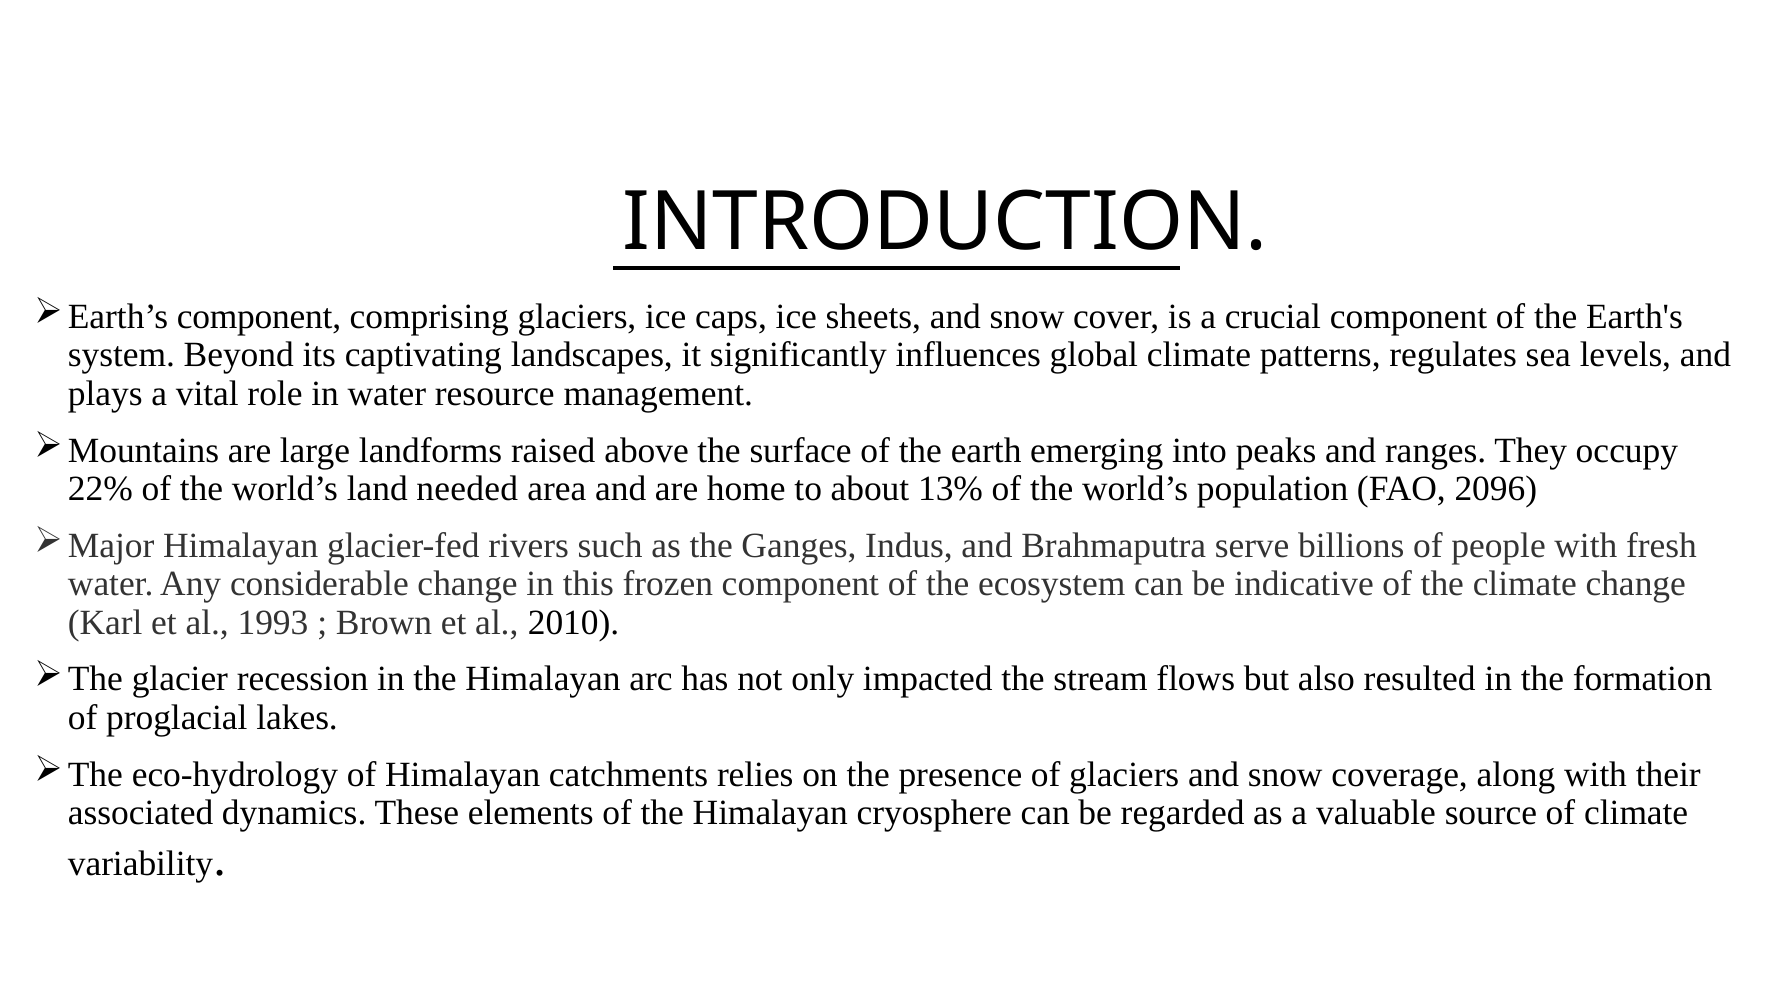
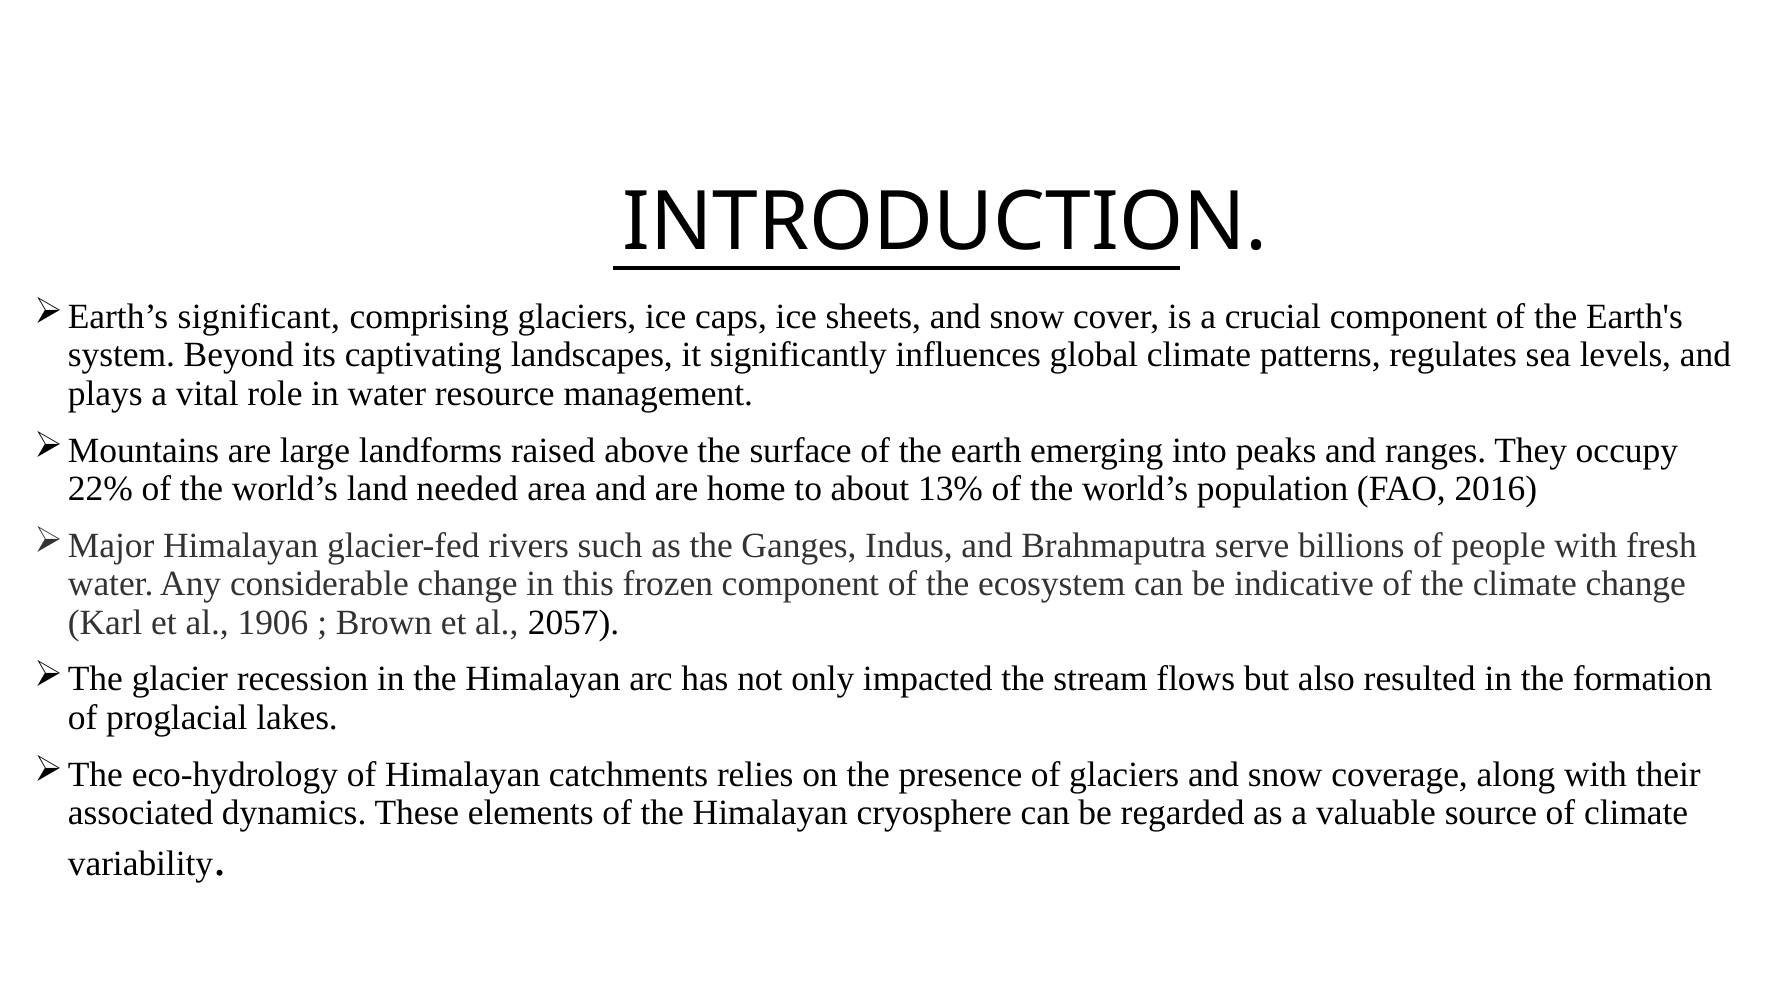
component at (259, 317): component -> significant
2096: 2096 -> 2016
1993: 1993 -> 1906
2010: 2010 -> 2057
